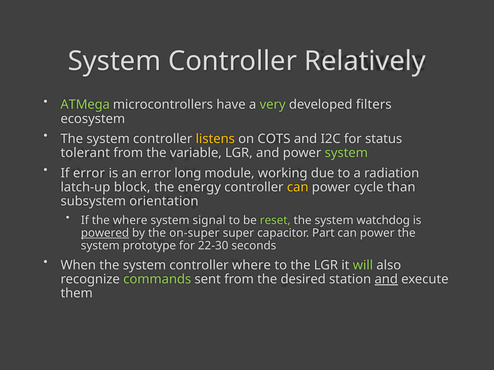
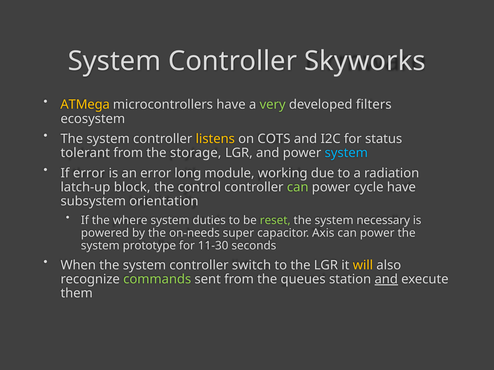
Relatively: Relatively -> Skyworks
ATMega colour: light green -> yellow
variable: variable -> storage
system at (346, 153) colour: light green -> light blue
energy: energy -> control
can at (298, 187) colour: yellow -> light green
cycle than: than -> have
signal: signal -> duties
watchdog: watchdog -> necessary
powered underline: present -> none
on-super: on-super -> on-needs
Part: Part -> Axis
22-30: 22-30 -> 11-30
controller where: where -> switch
will colour: light green -> yellow
desired: desired -> queues
